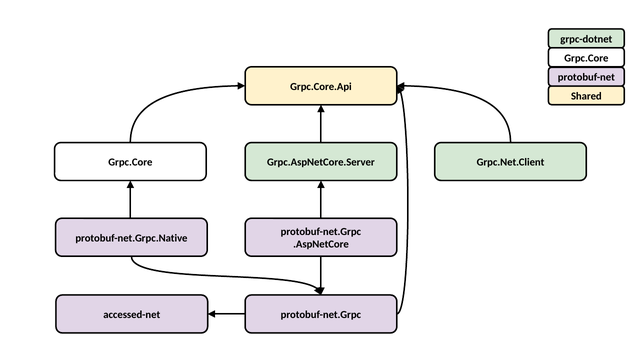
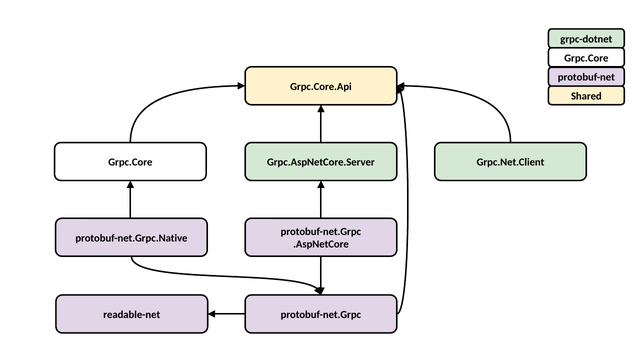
accessed-net: accessed-net -> readable-net
